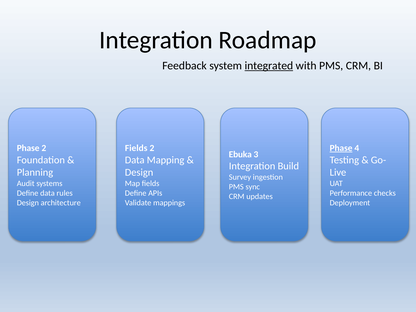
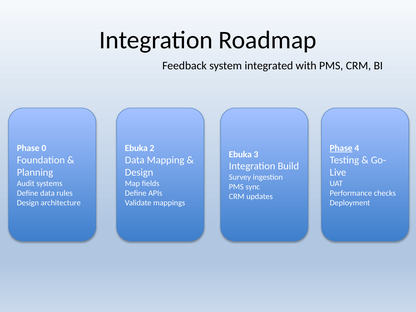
integrated underline: present -> none
Phase 2: 2 -> 0
Fields at (136, 148): Fields -> Ebuka
